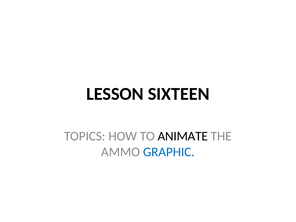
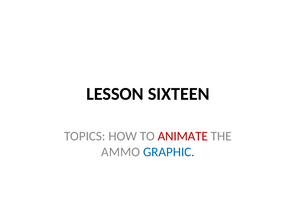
ANIMATE colour: black -> red
